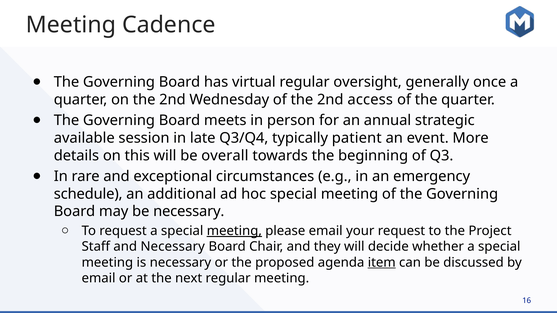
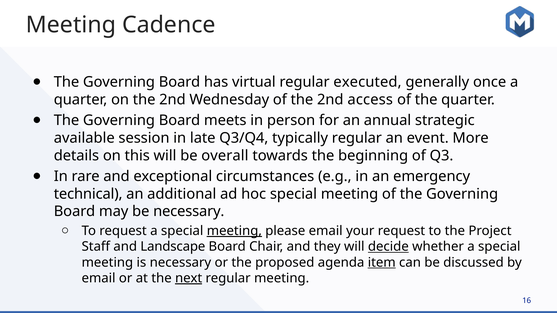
oversight: oversight -> executed
typically patient: patient -> regular
schedule: schedule -> technical
and Necessary: Necessary -> Landscape
decide underline: none -> present
next underline: none -> present
